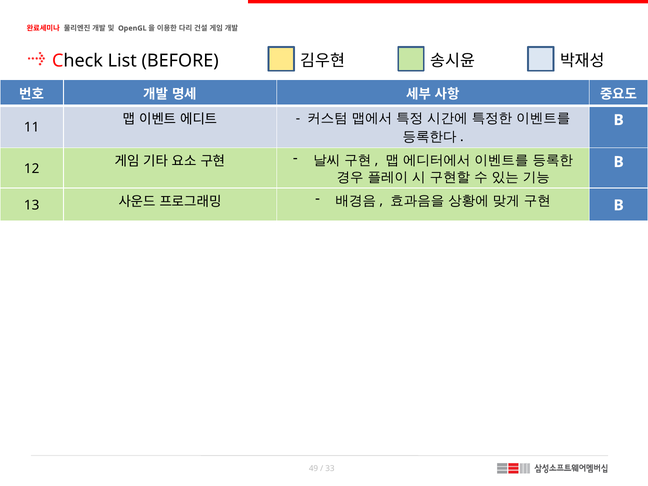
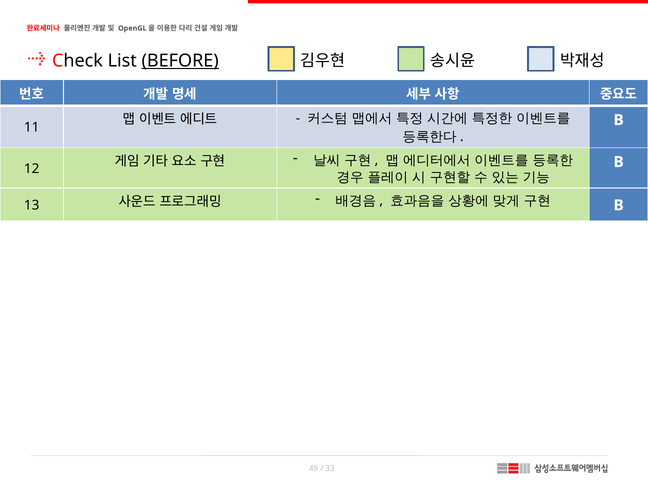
BEFORE underline: none -> present
